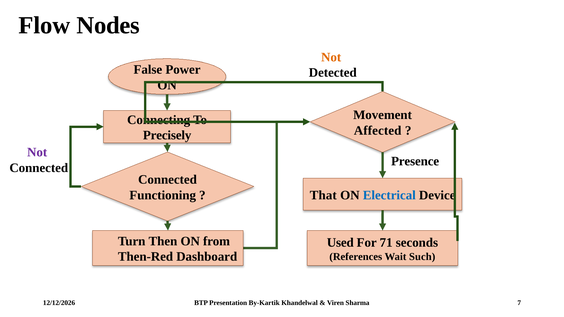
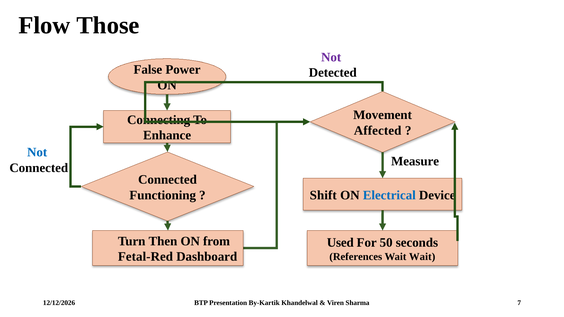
Nodes: Nodes -> Those
Not at (331, 57) colour: orange -> purple
Precisely: Precisely -> Enhance
Not at (37, 152) colour: purple -> blue
Presence: Presence -> Measure
That: That -> Shift
71: 71 -> 50
Then-Red: Then-Red -> Fetal-Red
Wait Such: Such -> Wait
